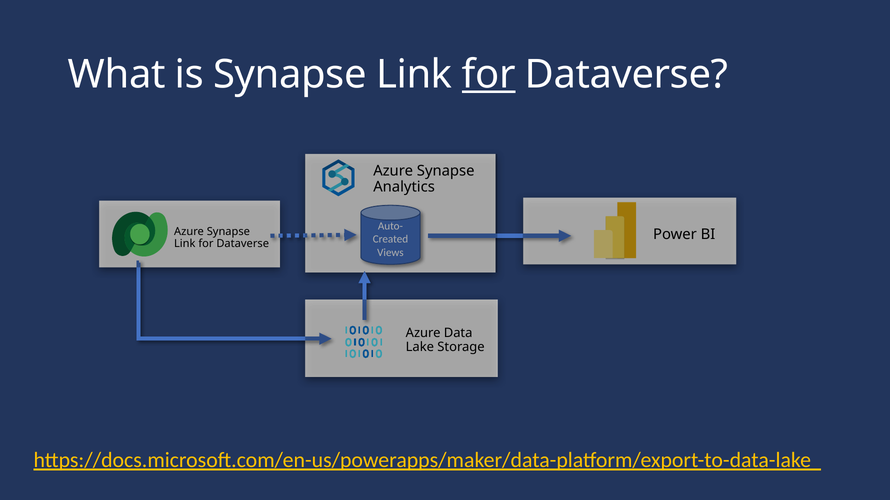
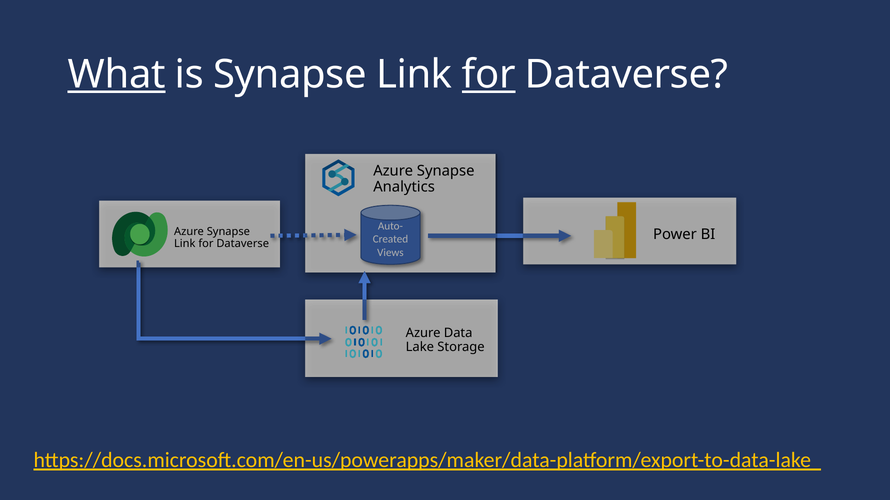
What underline: none -> present
